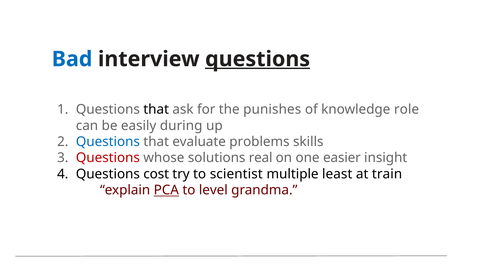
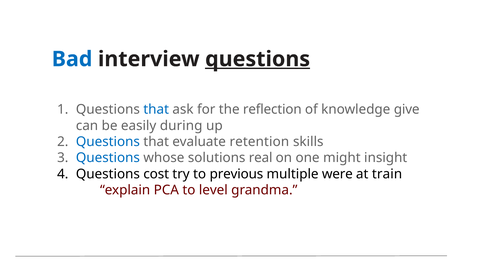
that at (156, 109) colour: black -> blue
punishes: punishes -> reflection
role: role -> give
problems: problems -> retention
Questions at (108, 158) colour: red -> blue
easier: easier -> might
scientist: scientist -> previous
least: least -> were
PCA underline: present -> none
